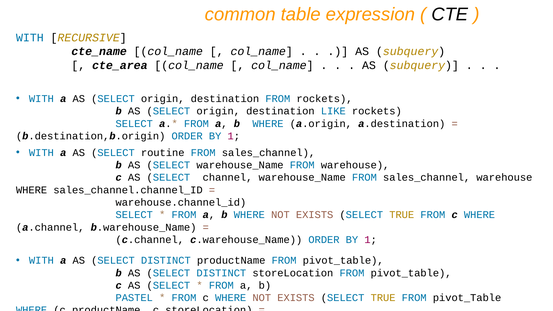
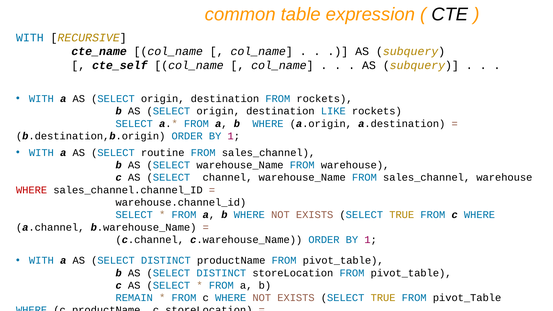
cte_area: cte_area -> cte_self
WHERE at (32, 190) colour: black -> red
PASTEL: PASTEL -> REMAIN
